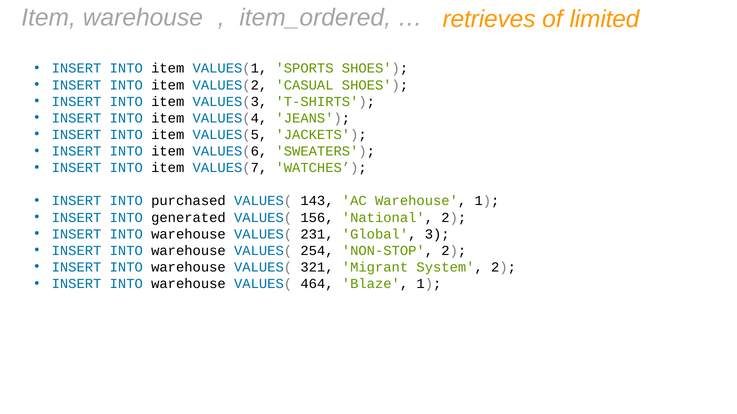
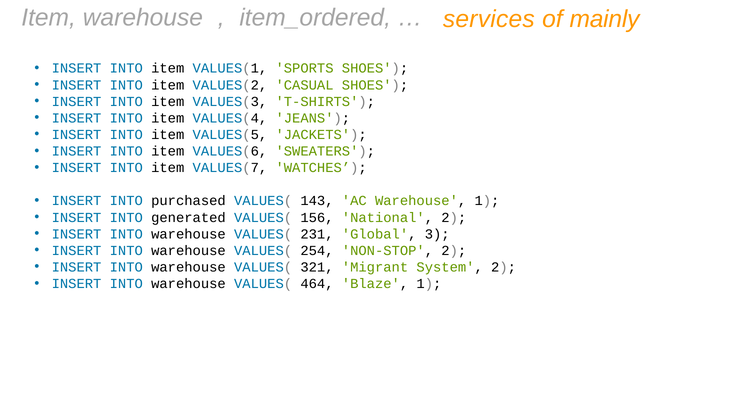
retrieves: retrieves -> services
limited: limited -> mainly
